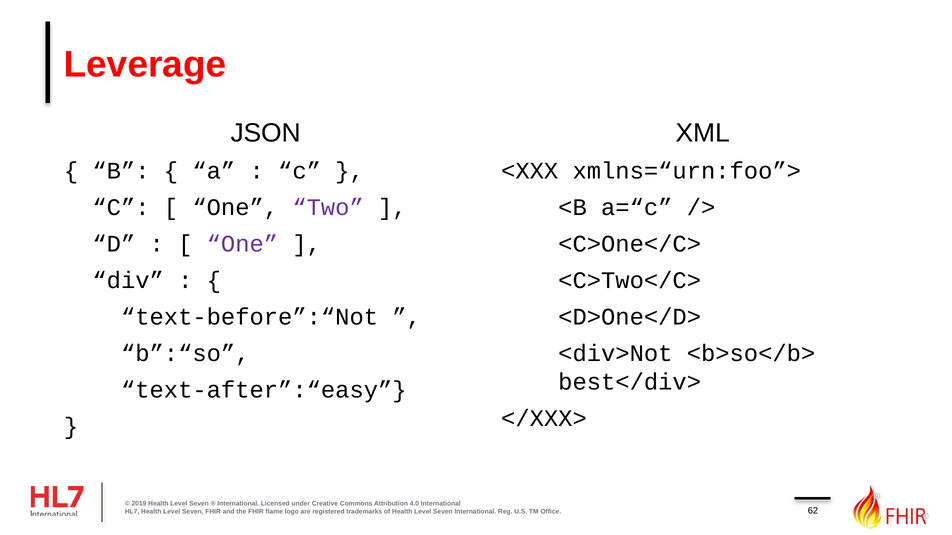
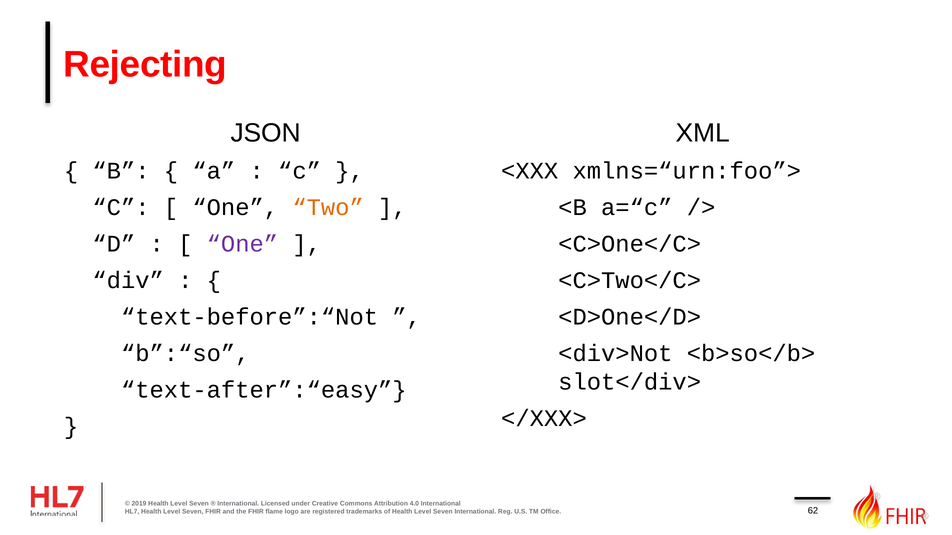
Leverage: Leverage -> Rejecting
Two colour: purple -> orange
best</div>: best</div> -> slot</div>
